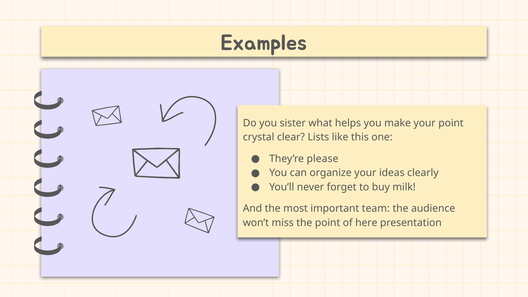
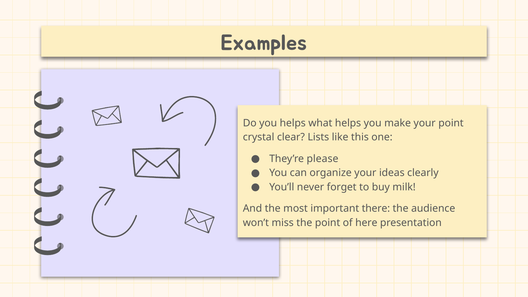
you sister: sister -> helps
team: team -> there
